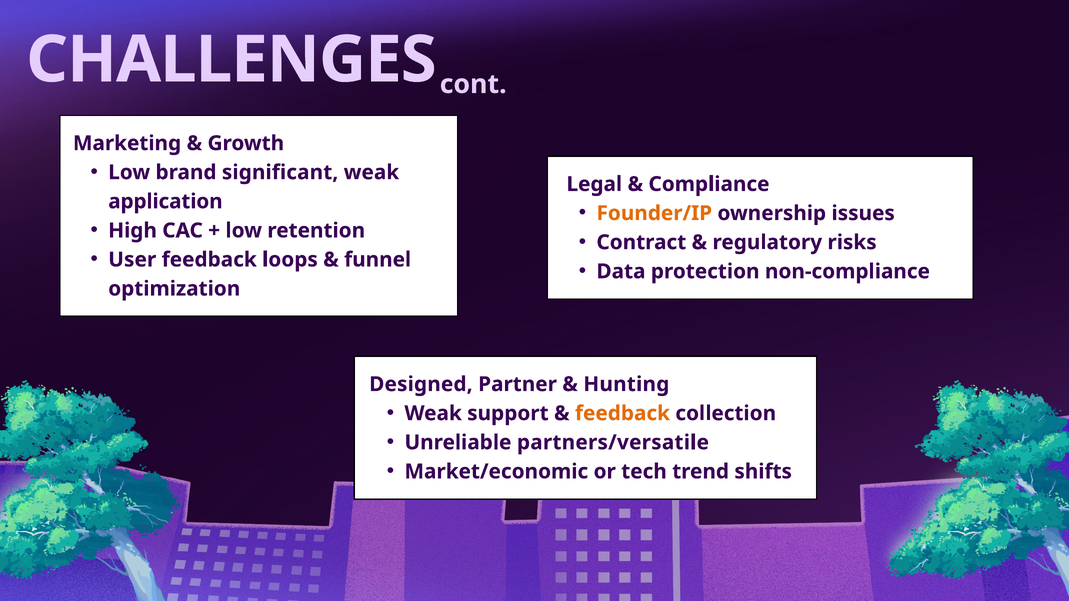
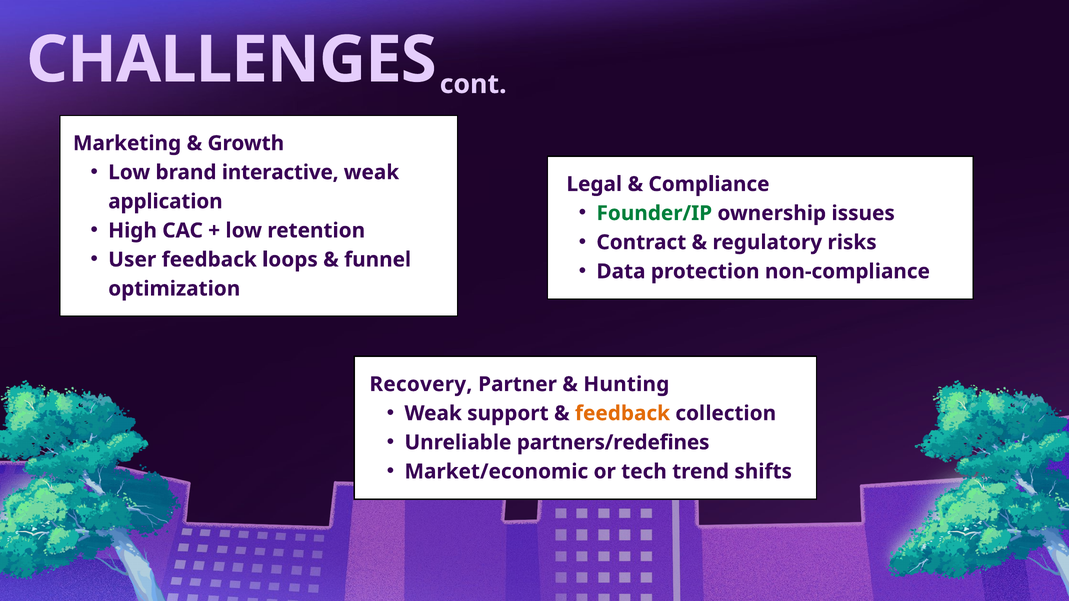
significant: significant -> interactive
Founder/IP colour: orange -> green
Designed: Designed -> Recovery
partners/versatile: partners/versatile -> partners/redefines
